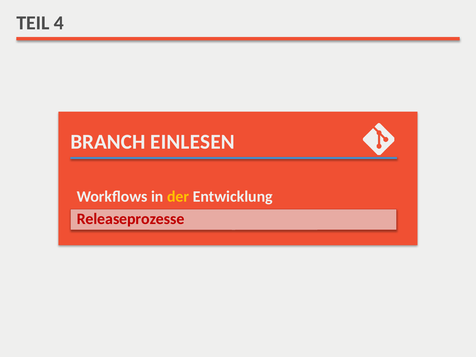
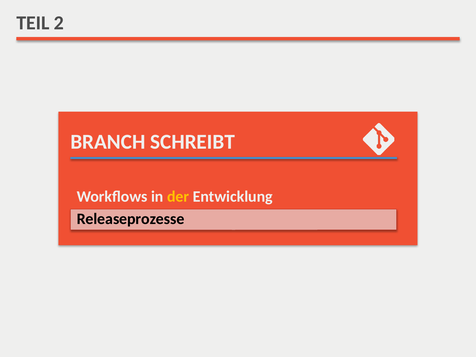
4: 4 -> 2
EINLESEN: EINLESEN -> SCHREIBT
Releaseprozesse colour: red -> black
